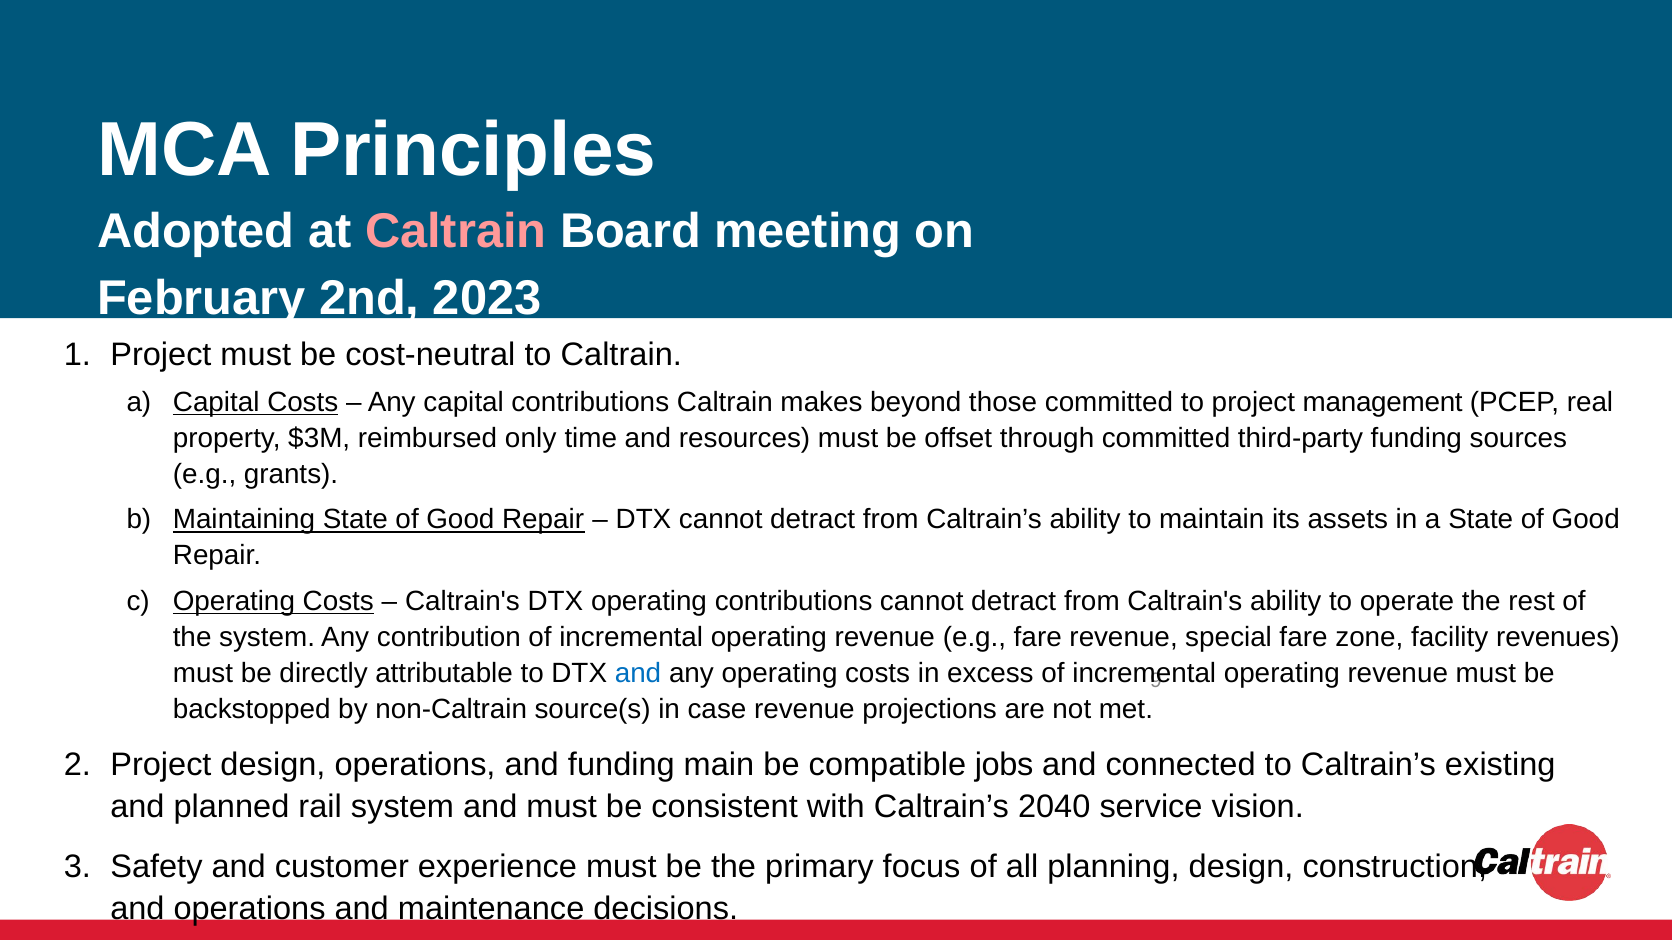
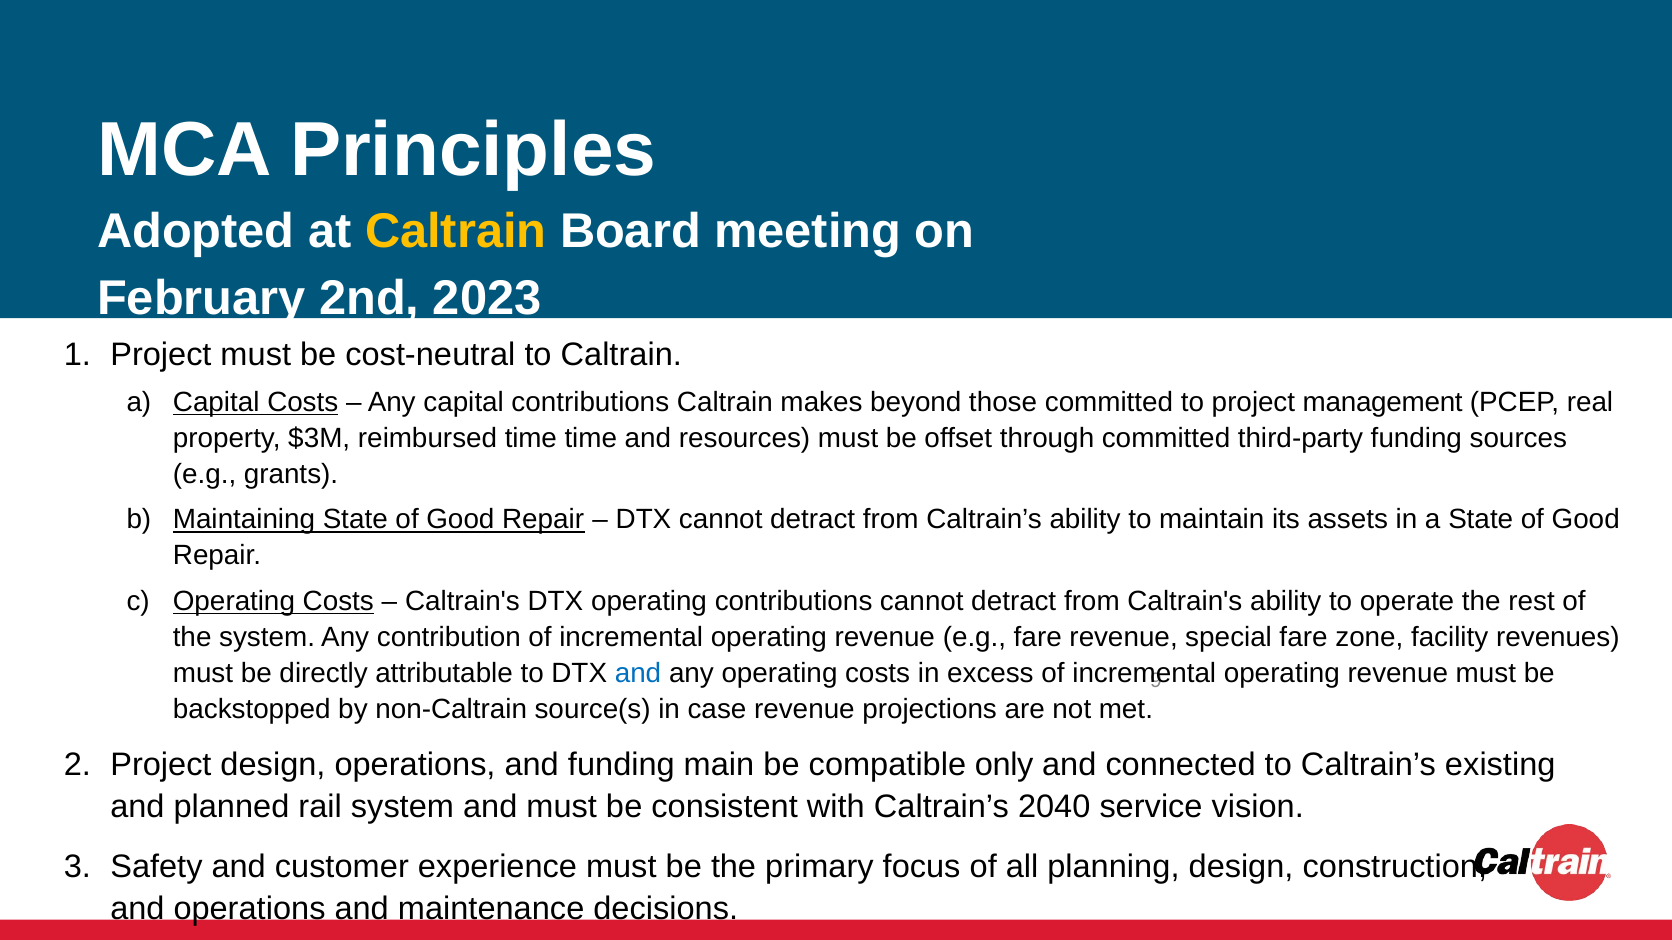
Caltrain at (456, 232) colour: pink -> yellow
reimbursed only: only -> time
jobs: jobs -> only
